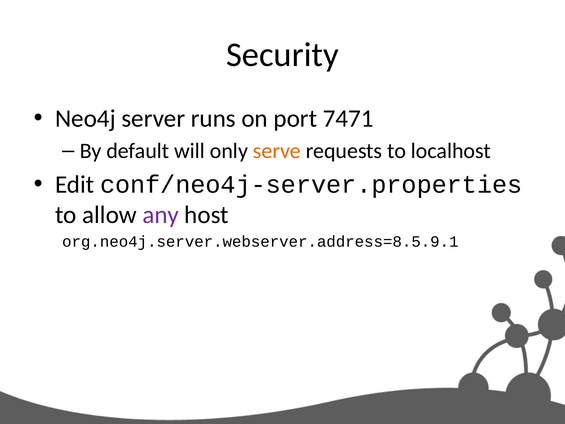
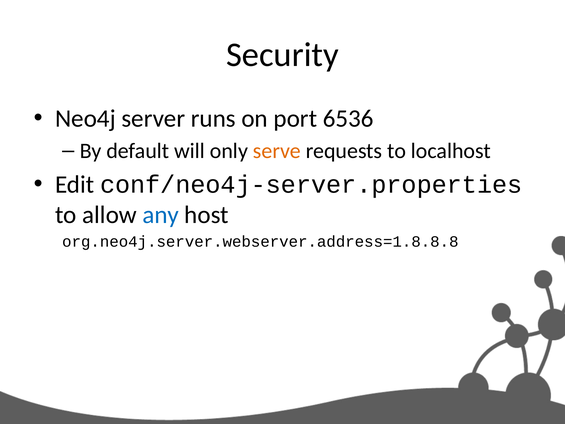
7471: 7471 -> 6536
any colour: purple -> blue
org.neo4j.server.webserver.address=8.5.9.1: org.neo4j.server.webserver.address=8.5.9.1 -> org.neo4j.server.webserver.address=1.8.8.8
